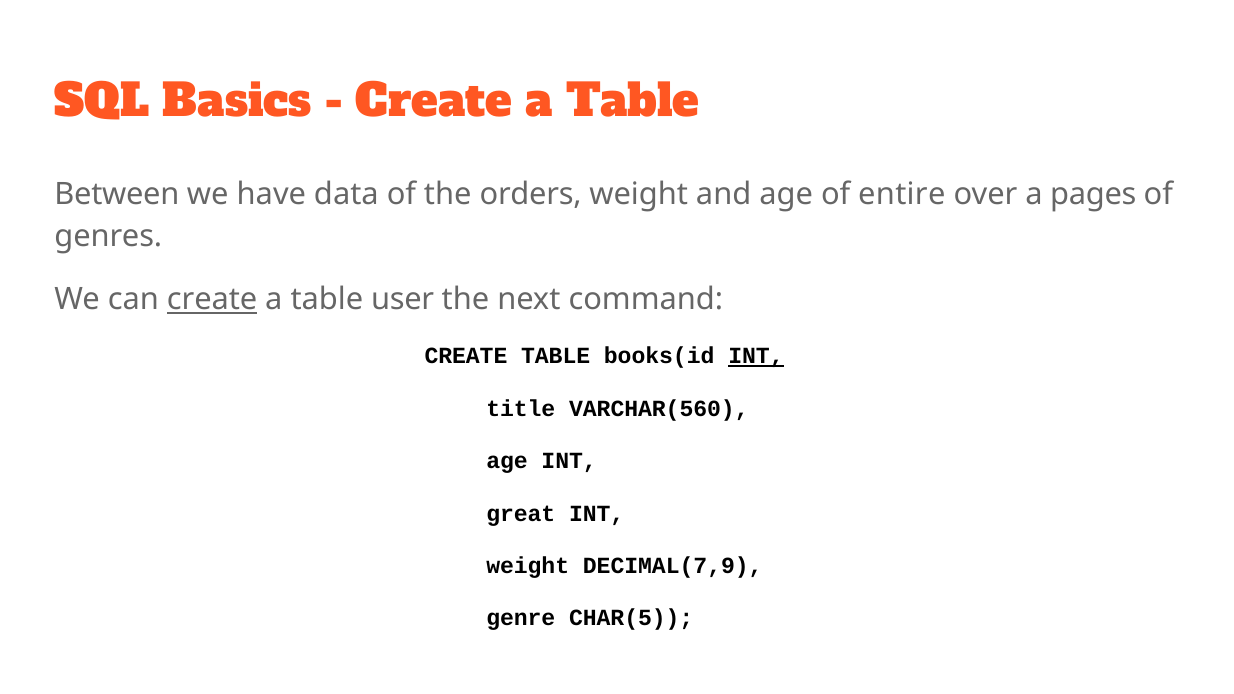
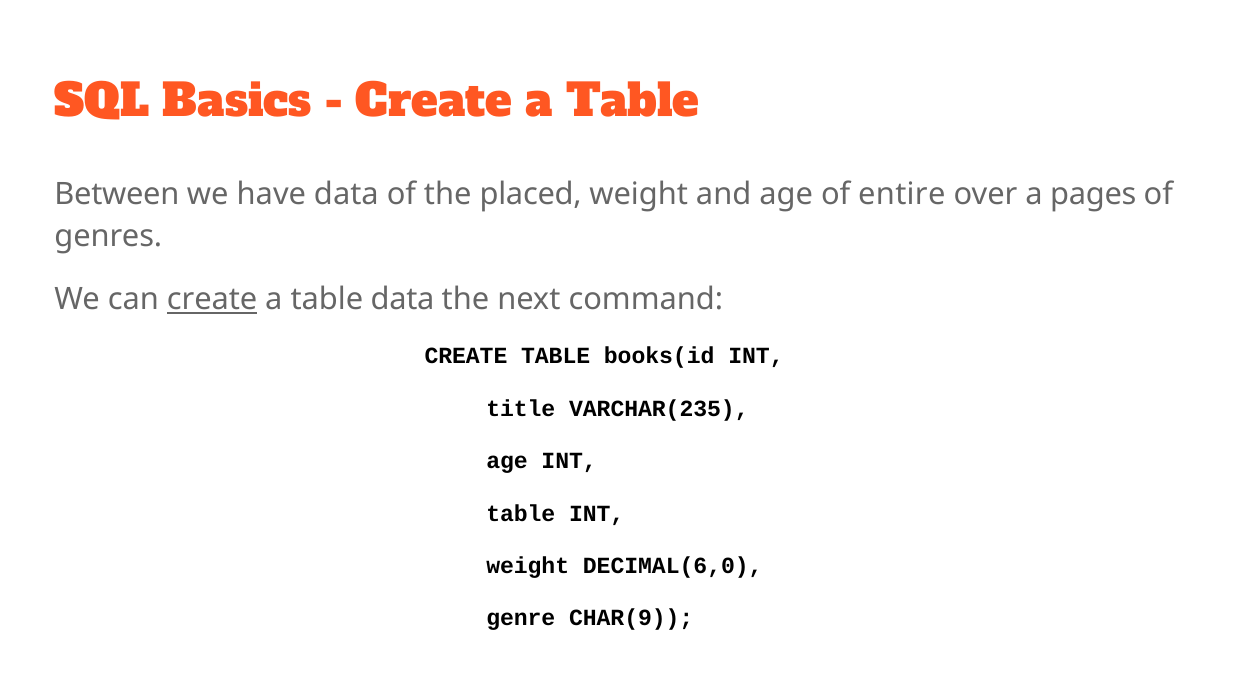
orders: orders -> placed
table user: user -> data
INT at (756, 356) underline: present -> none
VARCHAR(560: VARCHAR(560 -> VARCHAR(235
great at (521, 514): great -> table
DECIMAL(7,9: DECIMAL(7,9 -> DECIMAL(6,0
CHAR(5: CHAR(5 -> CHAR(9
